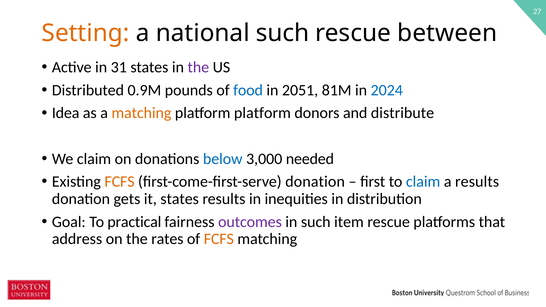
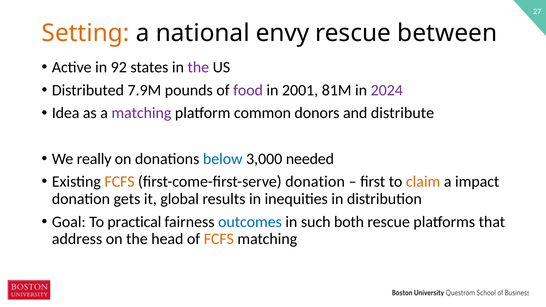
national such: such -> envy
31: 31 -> 92
0.9M: 0.9M -> 7.9M
food colour: blue -> purple
2051: 2051 -> 2001
2024 colour: blue -> purple
matching at (141, 113) colour: orange -> purple
platform platform: platform -> common
We claim: claim -> really
claim at (423, 182) colour: blue -> orange
a results: results -> impact
it states: states -> global
outcomes colour: purple -> blue
item: item -> both
rates: rates -> head
